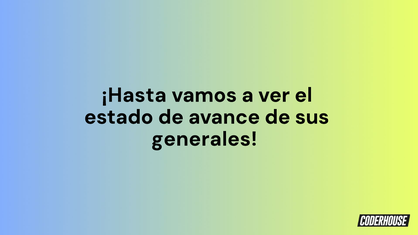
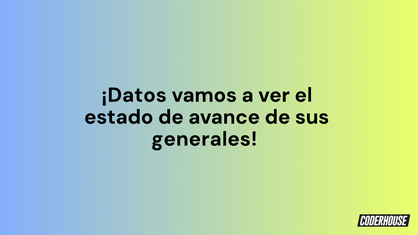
¡Hasta: ¡Hasta -> ¡Datos
